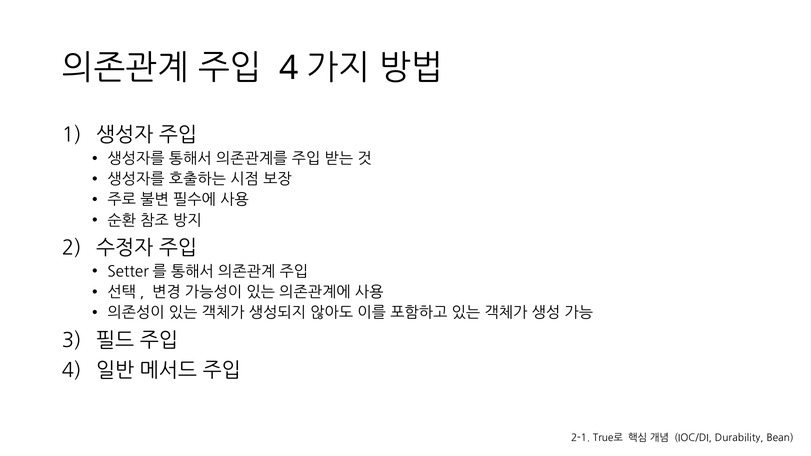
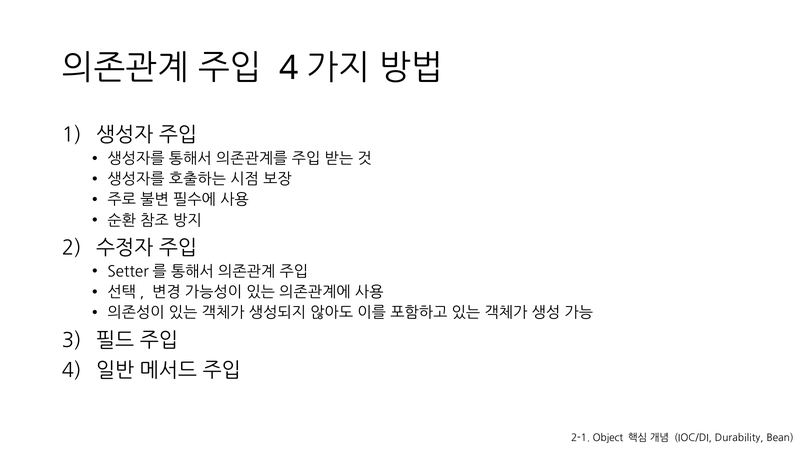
True로: True로 -> Object
